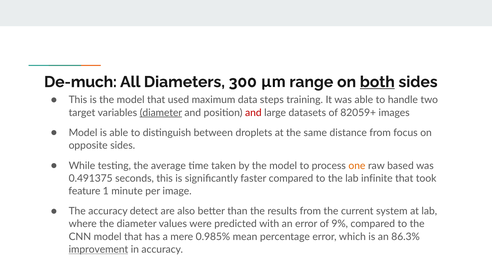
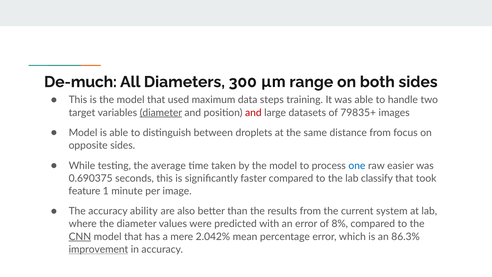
both underline: present -> none
82059+: 82059+ -> 79835+
one colour: orange -> blue
based: based -> easier
0.491375: 0.491375 -> 0.690375
infinite: infinite -> classify
detect: detect -> ability
9%: 9% -> 8%
CNN underline: none -> present
0.985%: 0.985% -> 2.042%
